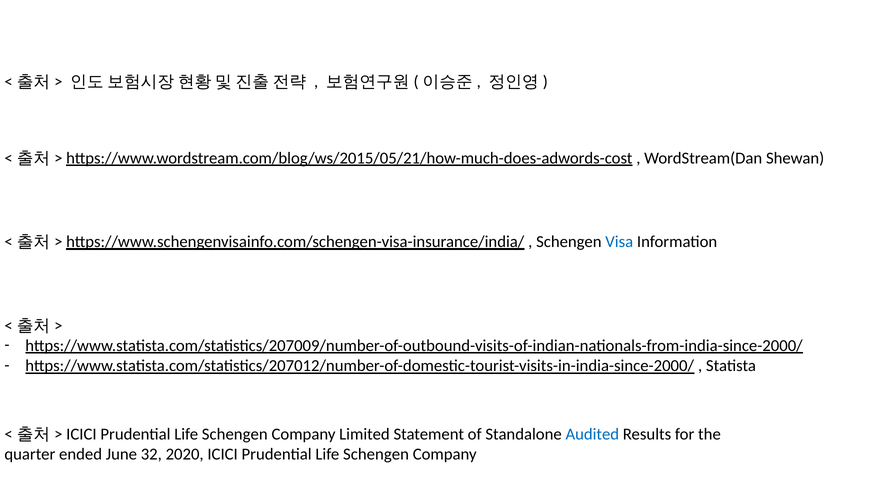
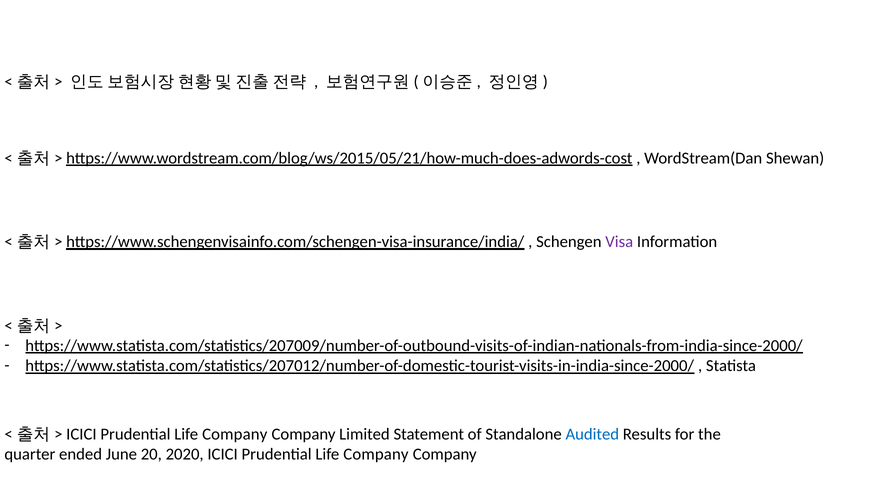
Visa colour: blue -> purple
Schengen at (235, 434): Schengen -> Company
32: 32 -> 20
Schengen at (376, 455): Schengen -> Company
